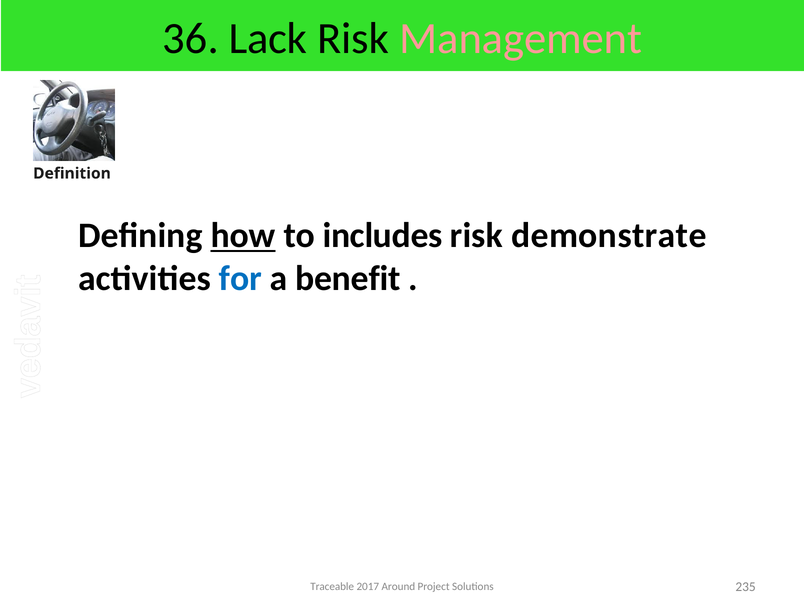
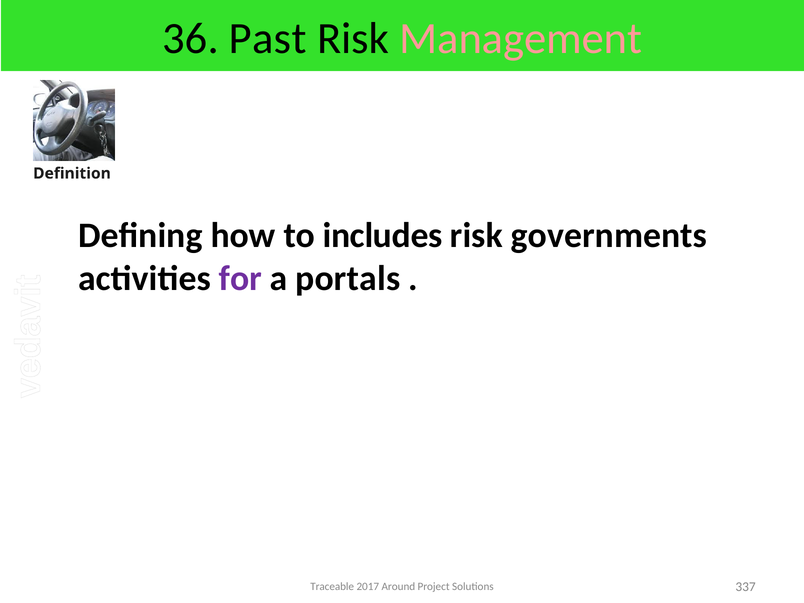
Lack: Lack -> Past
how underline: present -> none
demonstrate: demonstrate -> governments
for colour: blue -> purple
benefit: benefit -> portals
235: 235 -> 337
